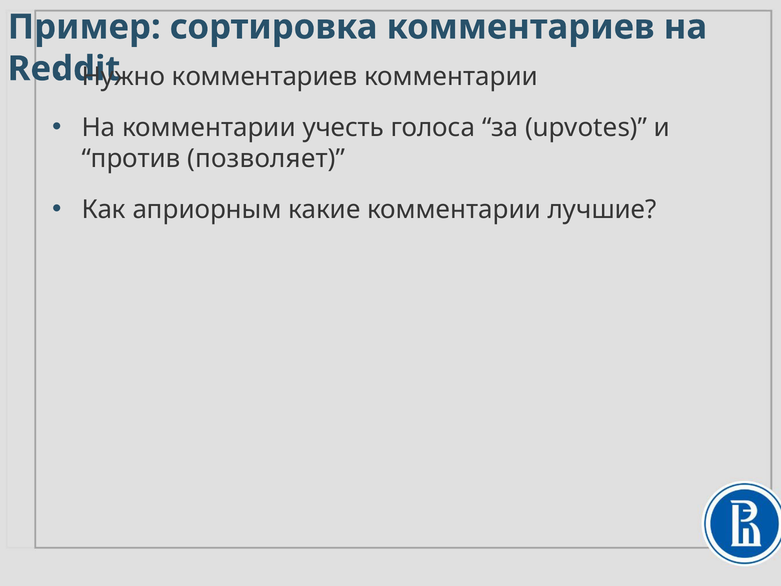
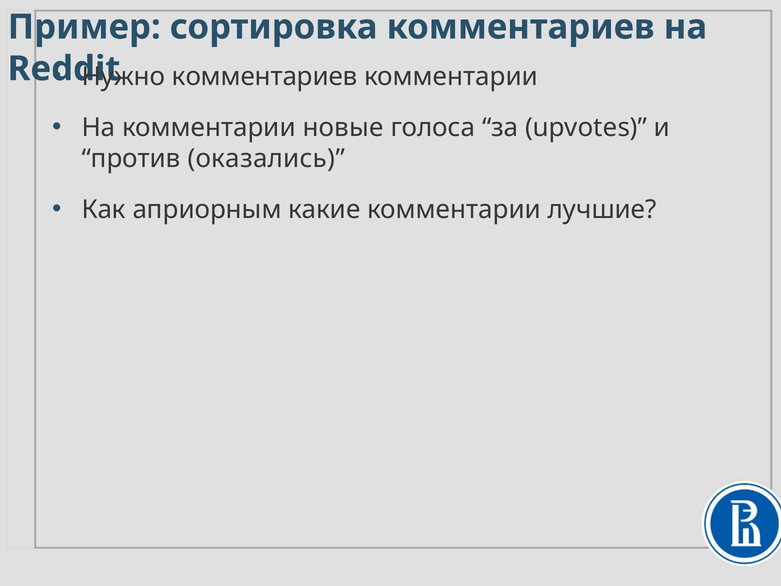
учесть: учесть -> новые
позволяет: позволяет -> оказались
